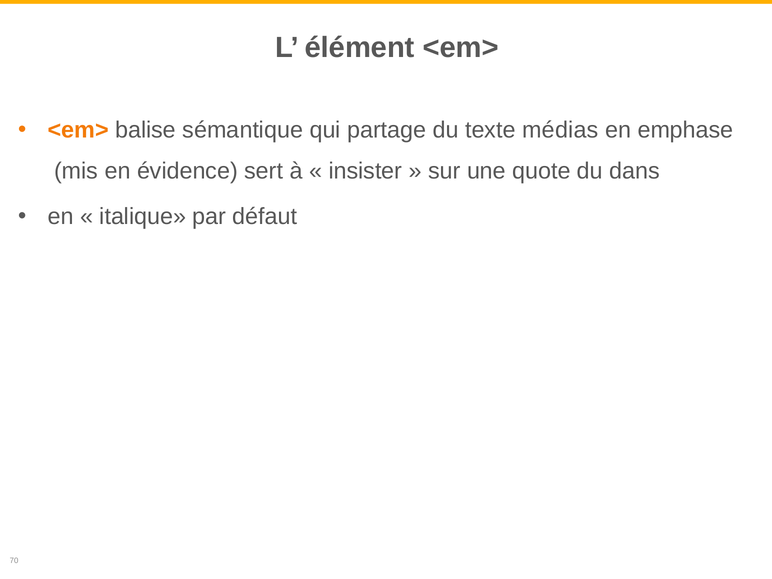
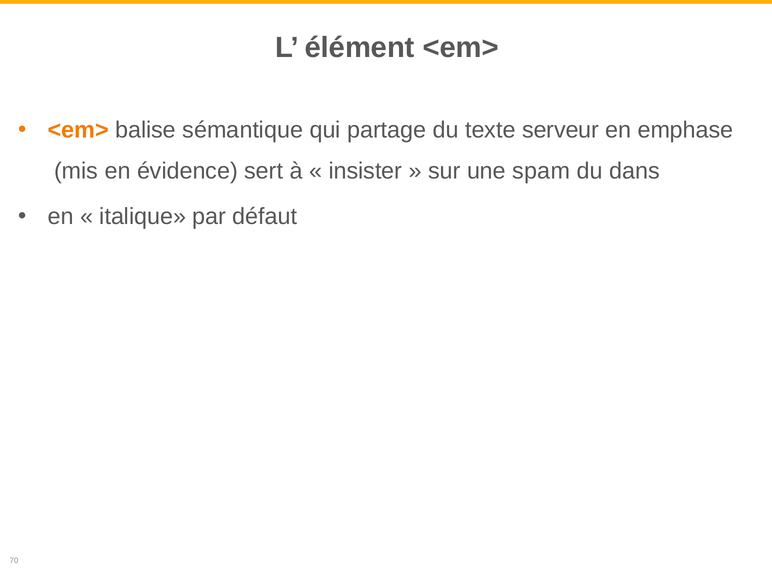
médias: médias -> serveur
quote: quote -> spam
